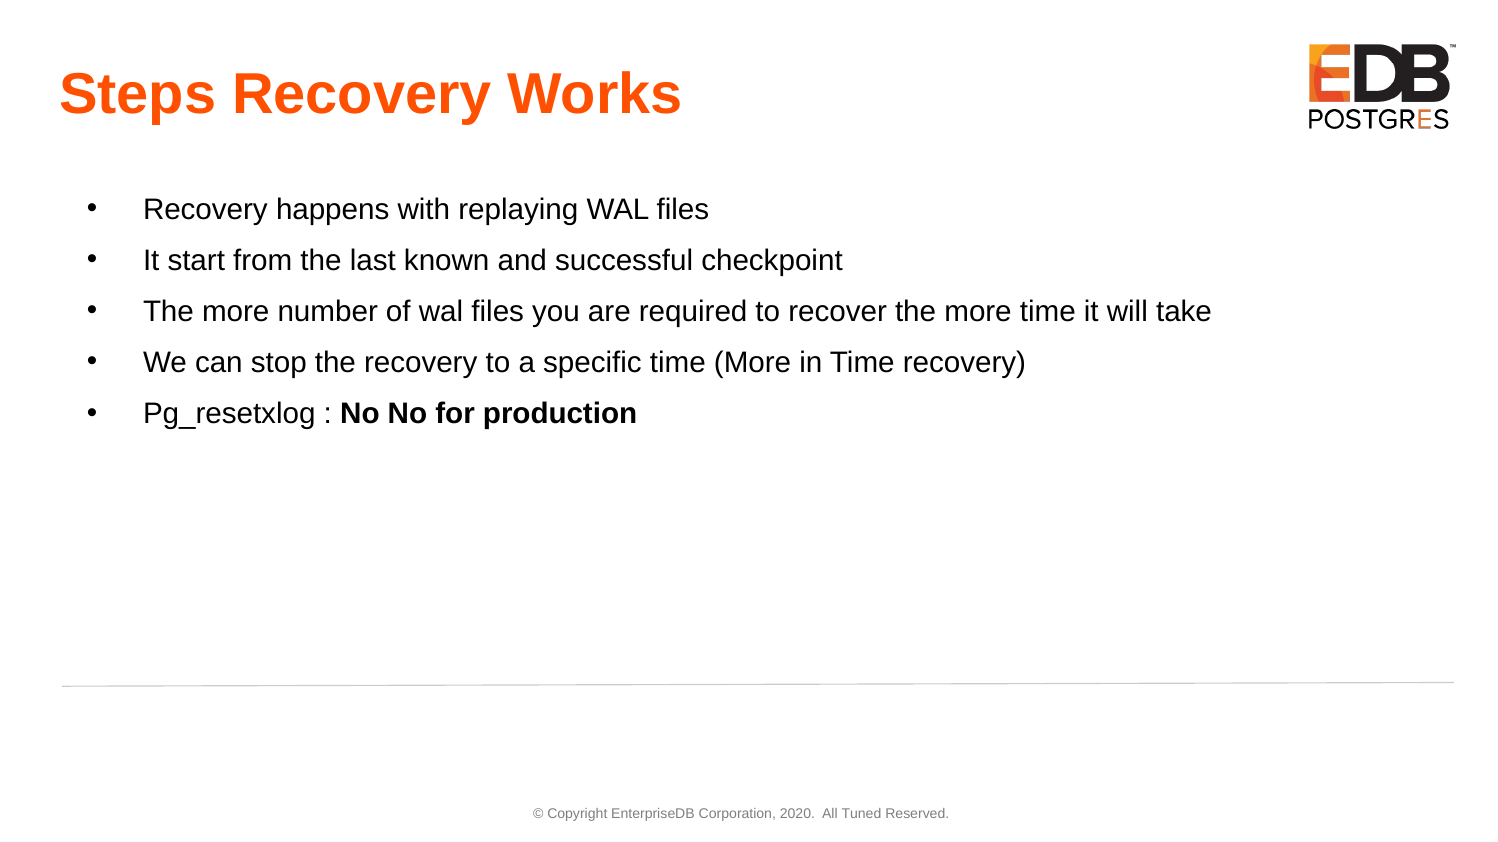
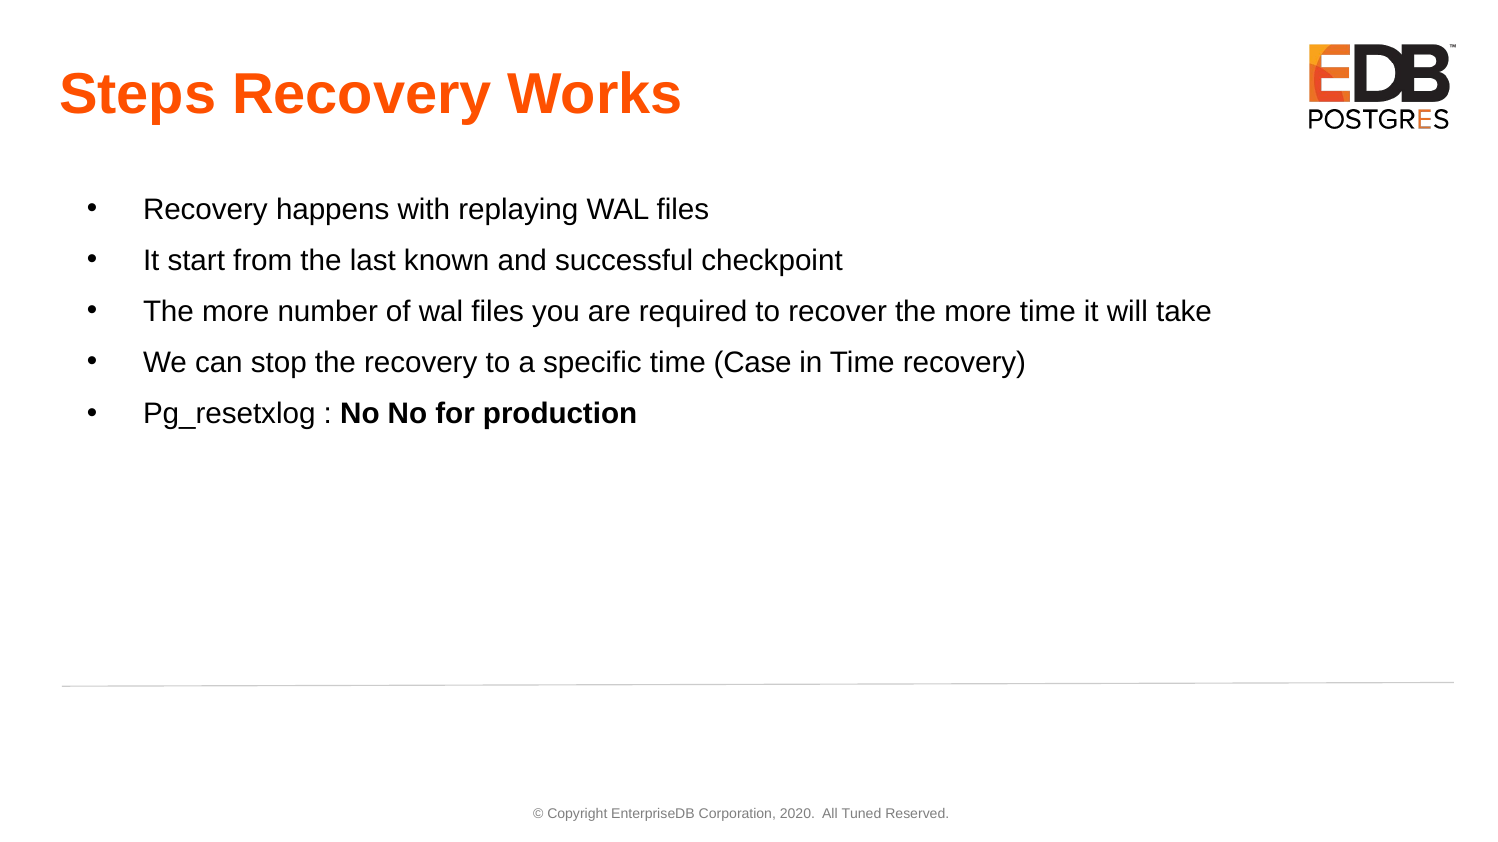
time More: More -> Case
